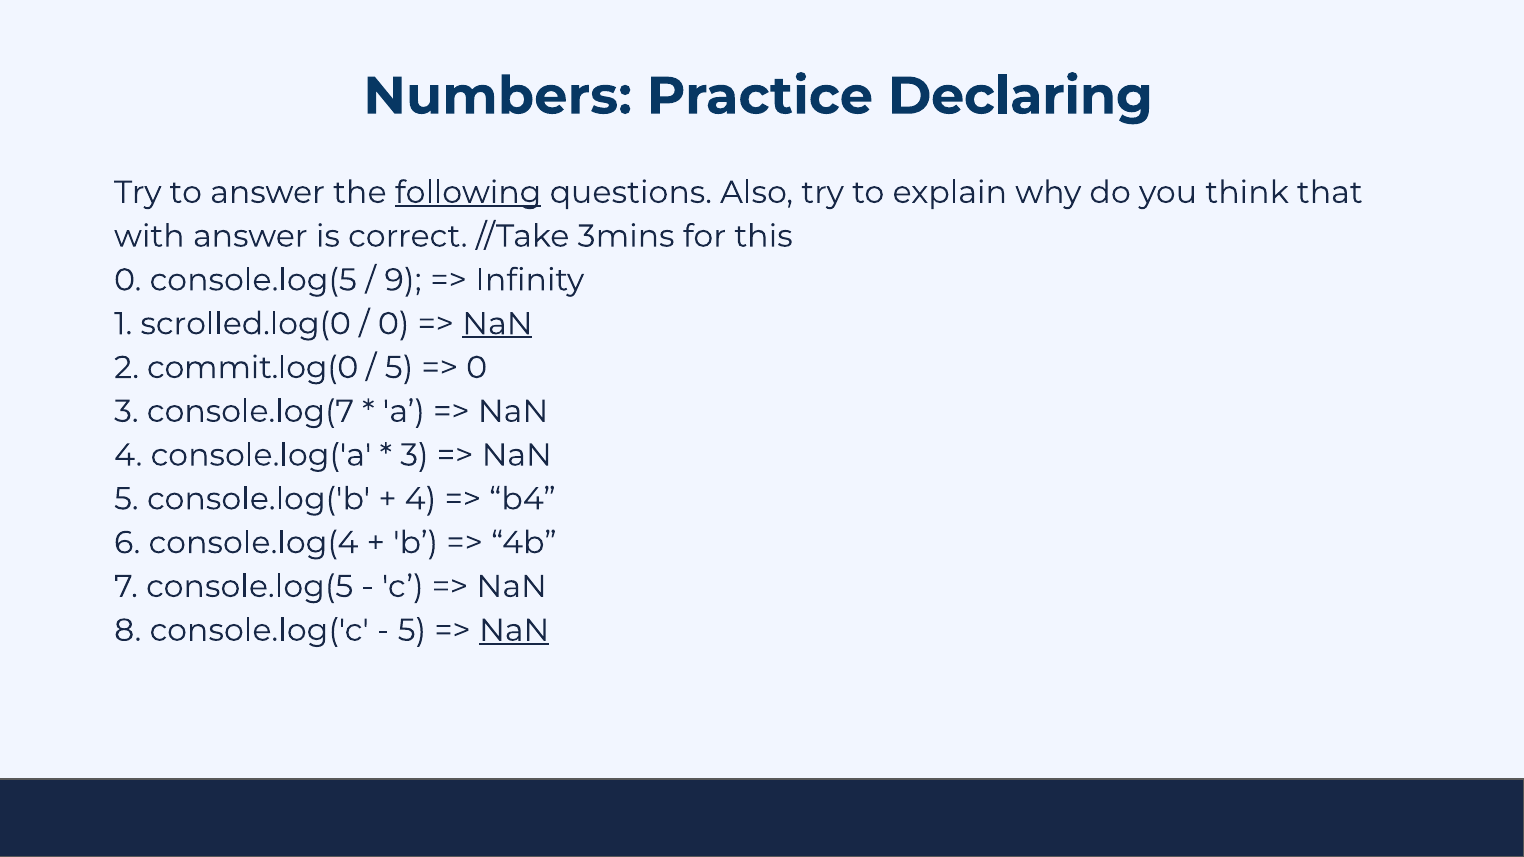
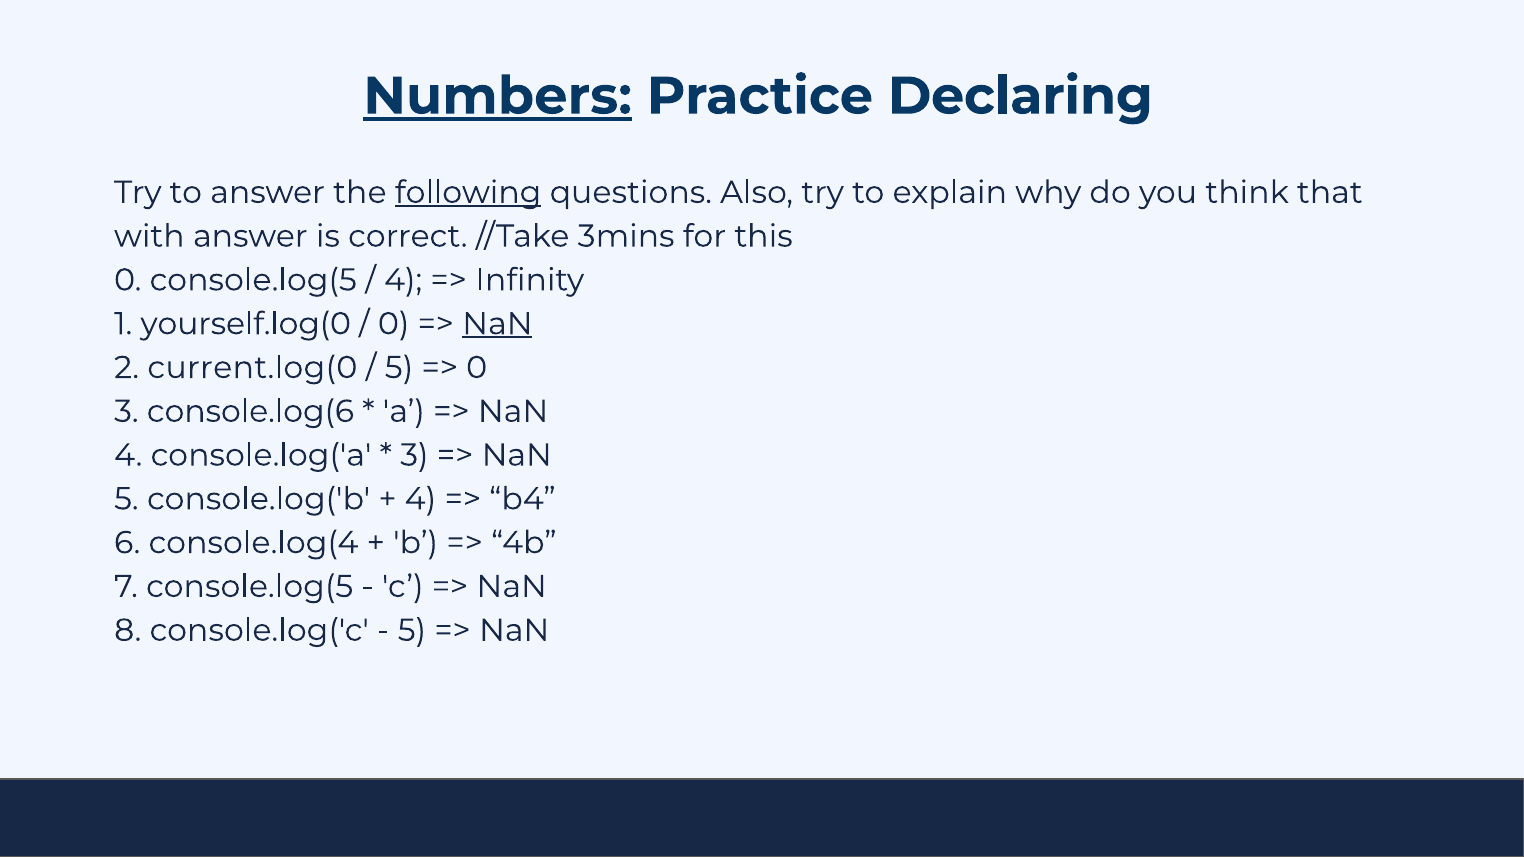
Numbers underline: none -> present
9 at (403, 280): 9 -> 4
scrolled.log(0: scrolled.log(0 -> yourself.log(0
commit.log(0: commit.log(0 -> current.log(0
console.log(7: console.log(7 -> console.log(6
NaN at (514, 631) underline: present -> none
